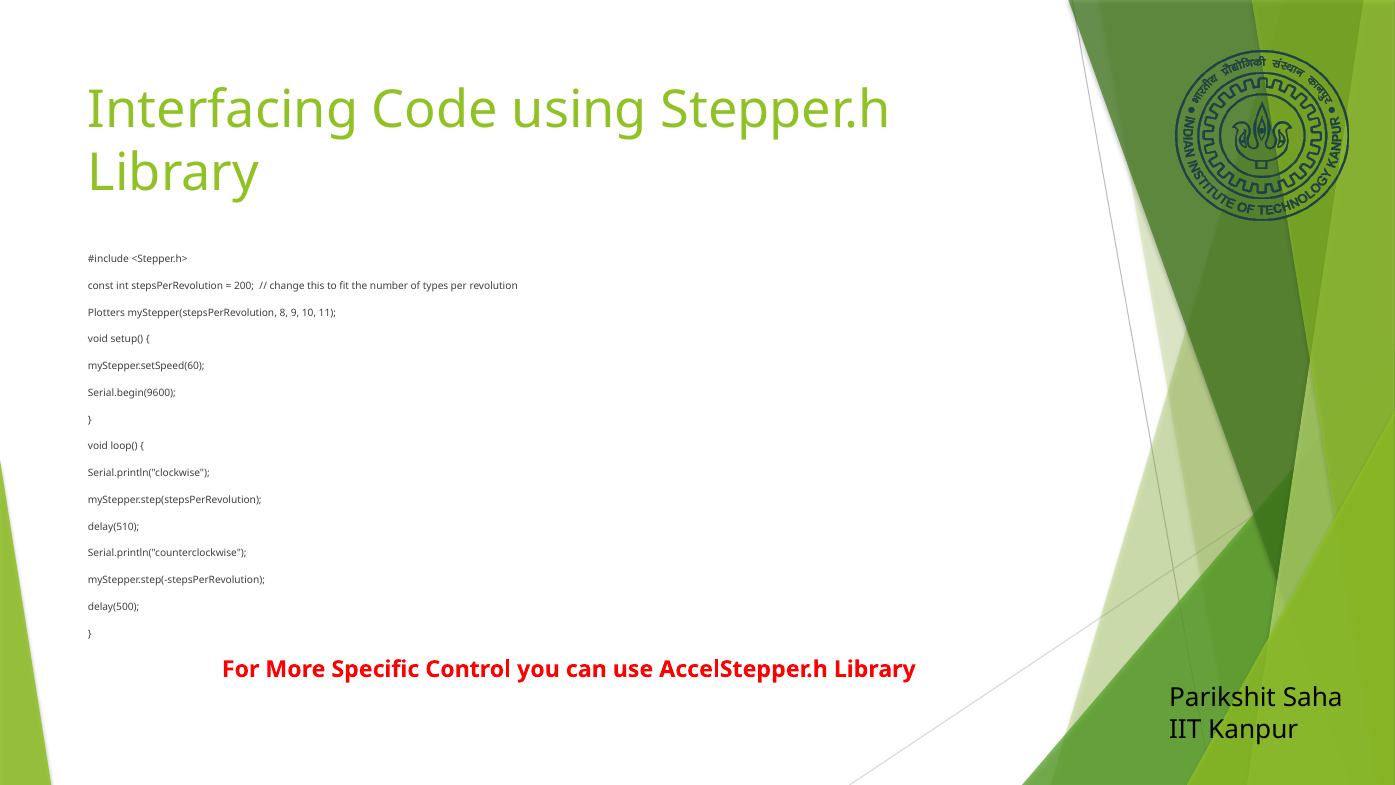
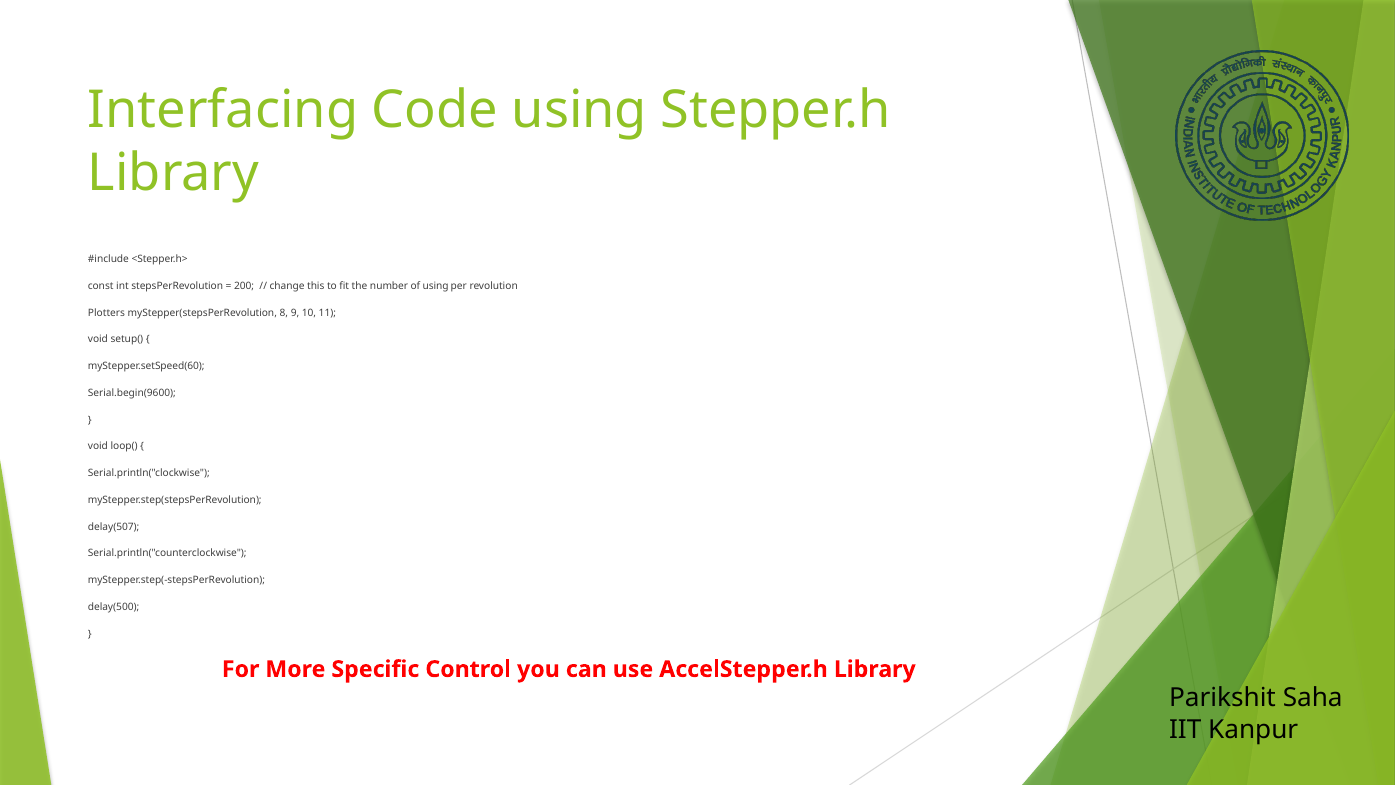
of types: types -> using
delay(510: delay(510 -> delay(507
